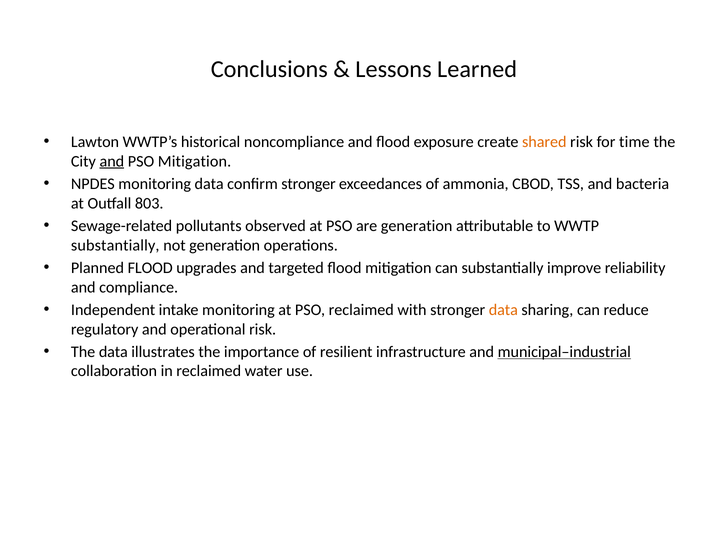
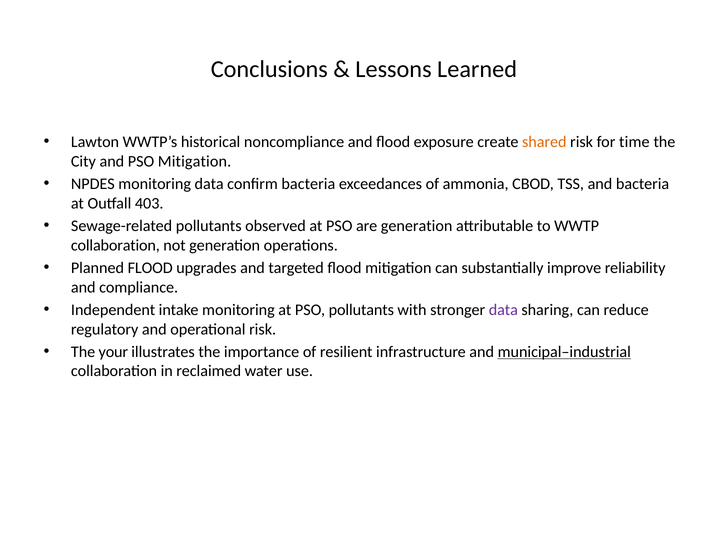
and at (112, 161) underline: present -> none
confirm stronger: stronger -> bacteria
803: 803 -> 403
substantially at (115, 245): substantially -> collaboration
PSO reclaimed: reclaimed -> pollutants
data at (503, 310) colour: orange -> purple
The data: data -> your
